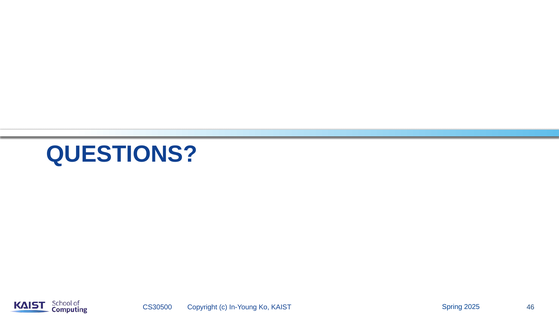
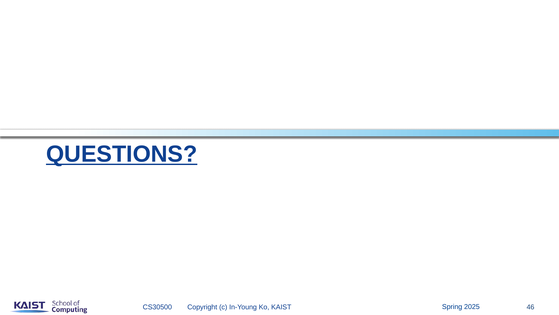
QUESTIONS underline: none -> present
